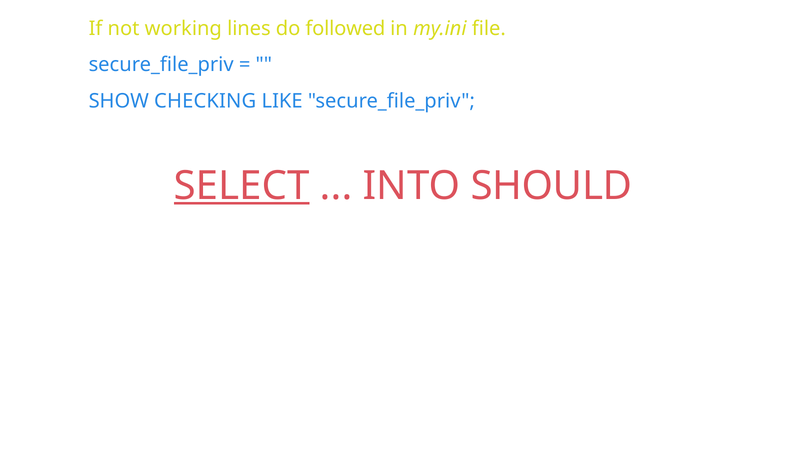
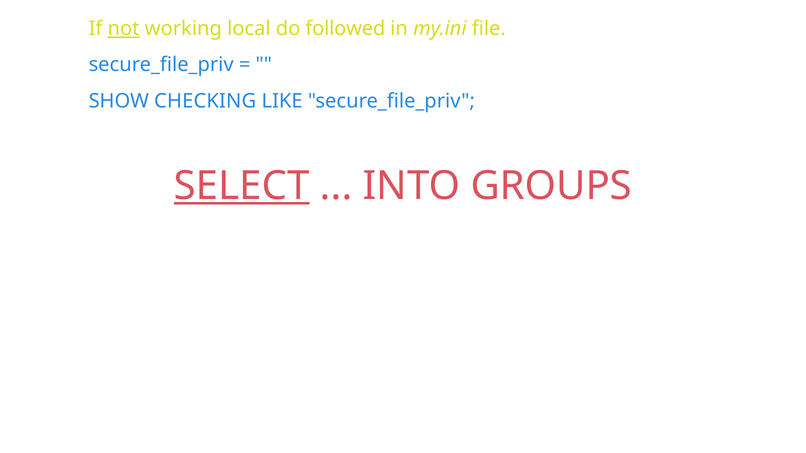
not underline: none -> present
lines: lines -> local
SHOULD: SHOULD -> GROUPS
